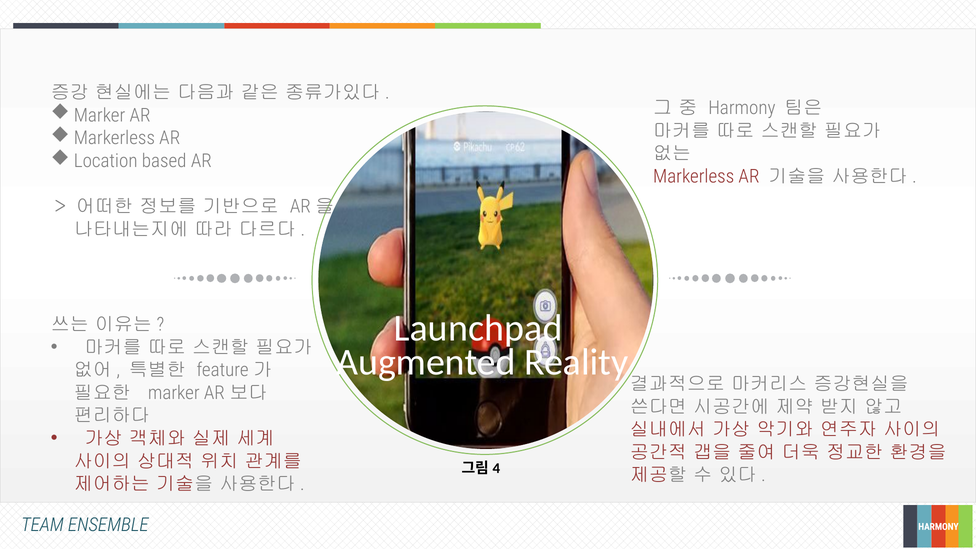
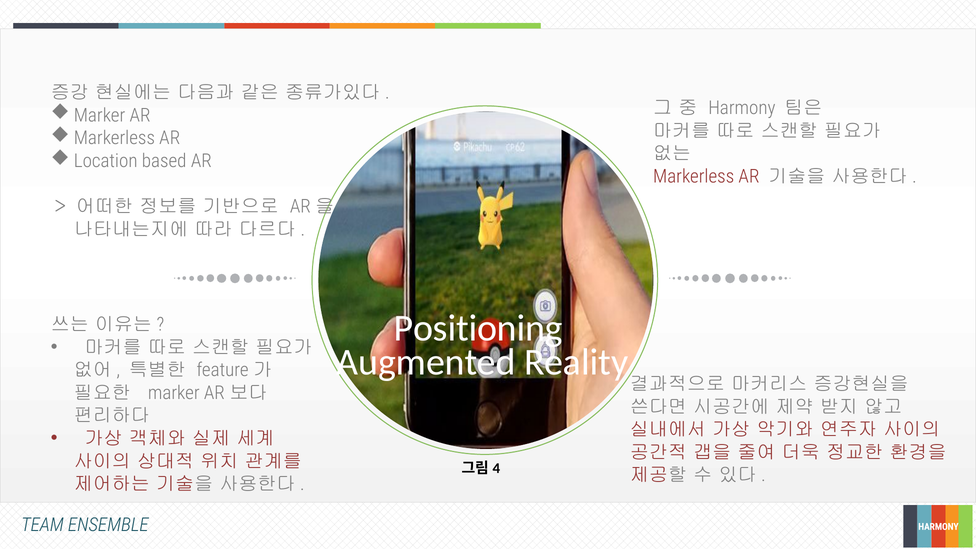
Launchpad: Launchpad -> Positioning
